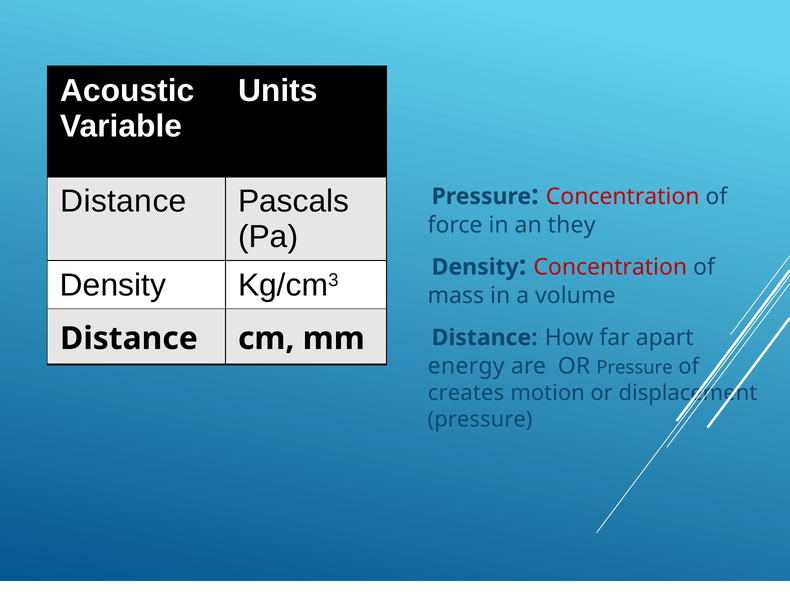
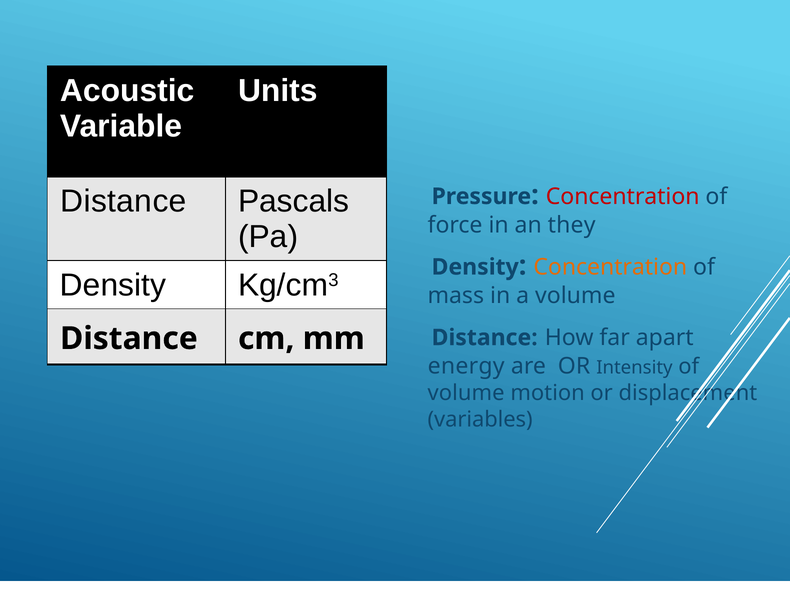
Concentration at (610, 267) colour: red -> orange
OR Pressure: Pressure -> Intensity
creates at (466, 393): creates -> volume
pressure at (480, 420): pressure -> variables
